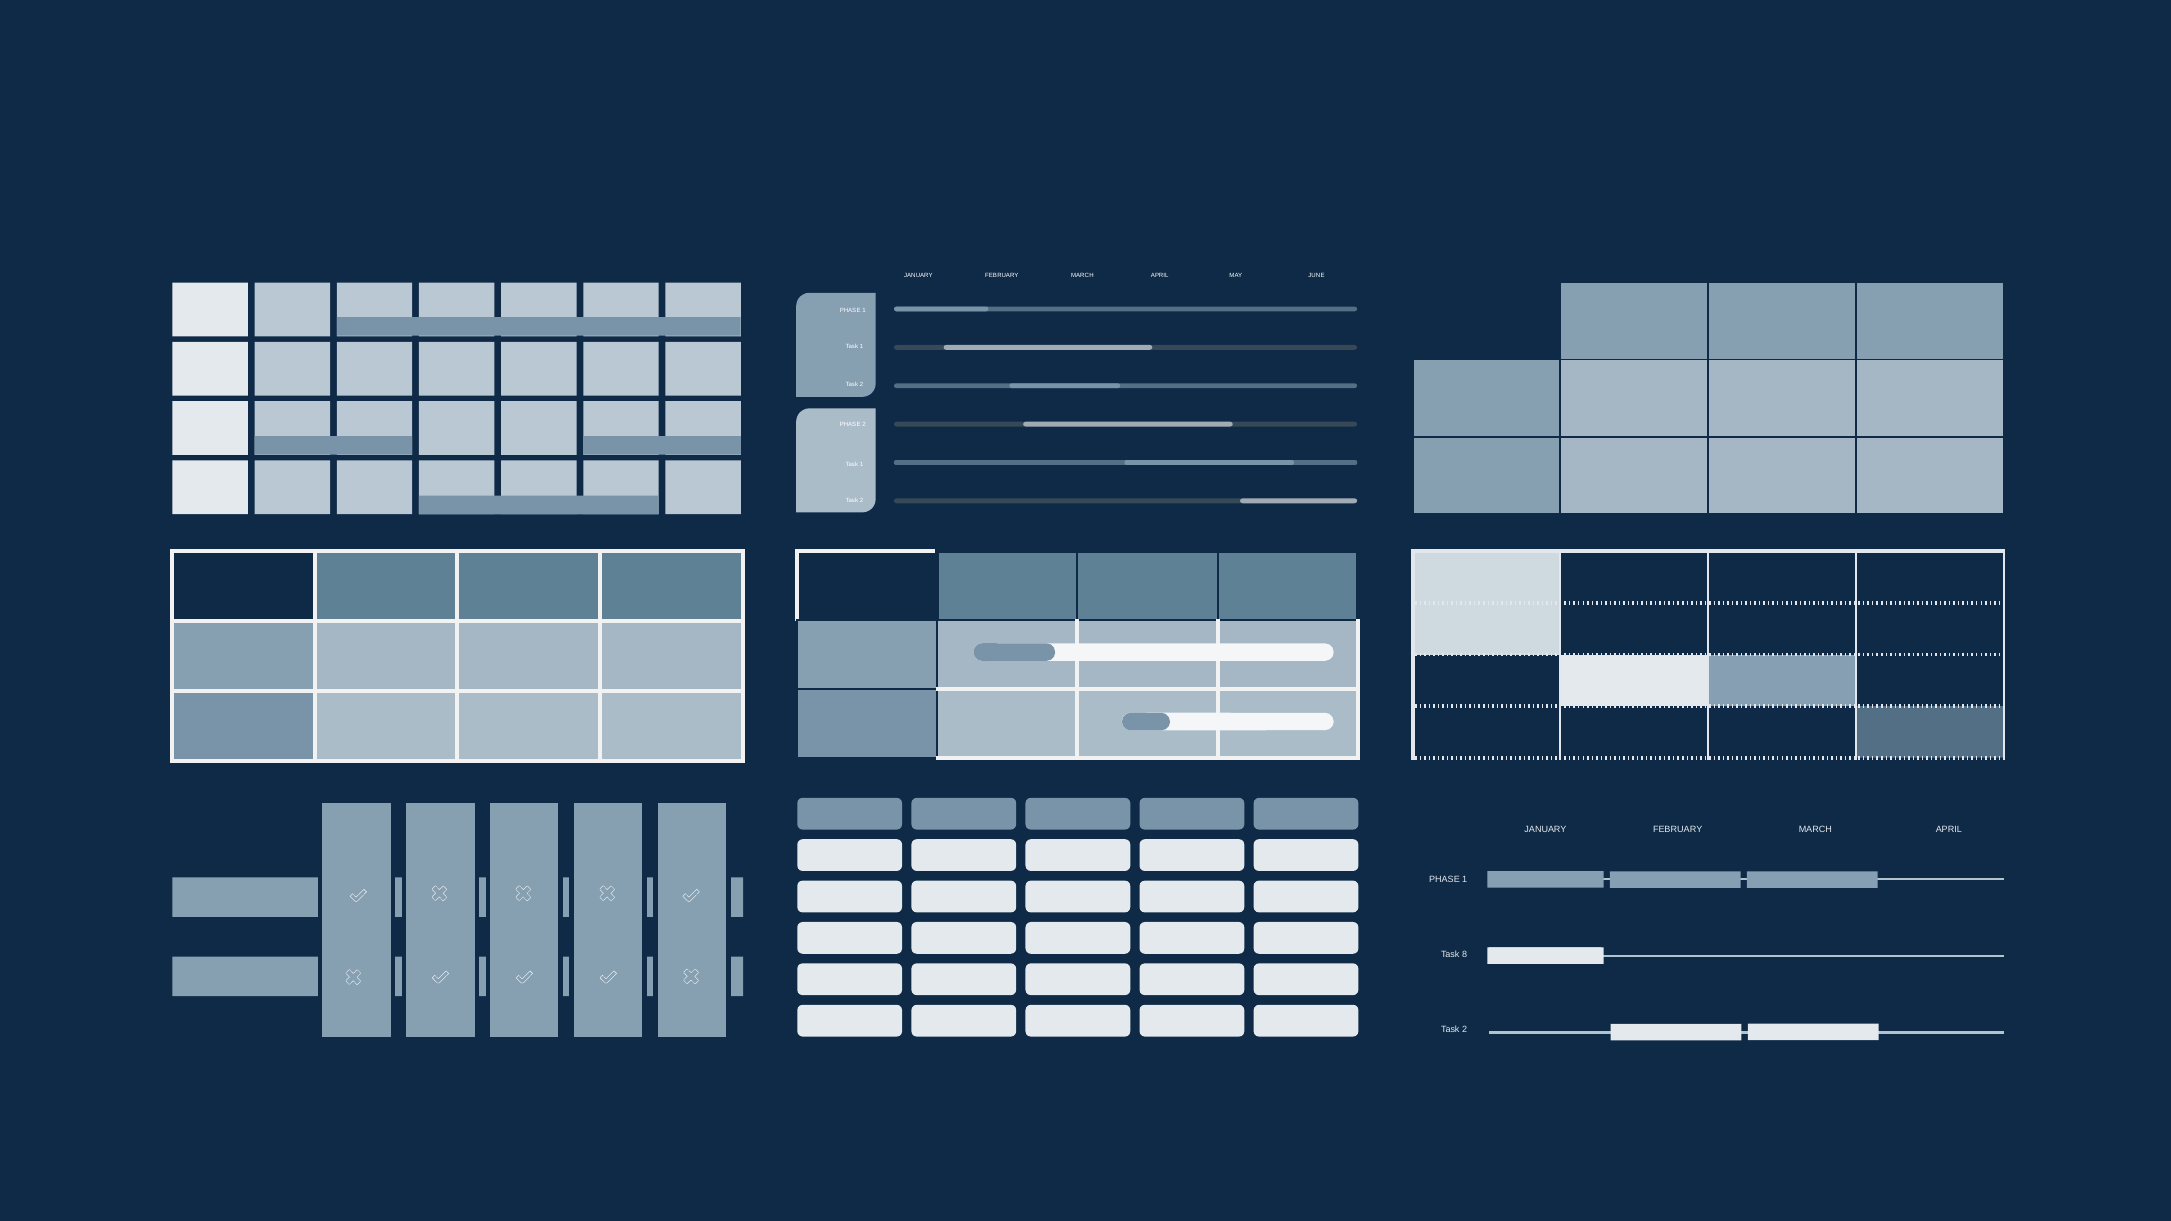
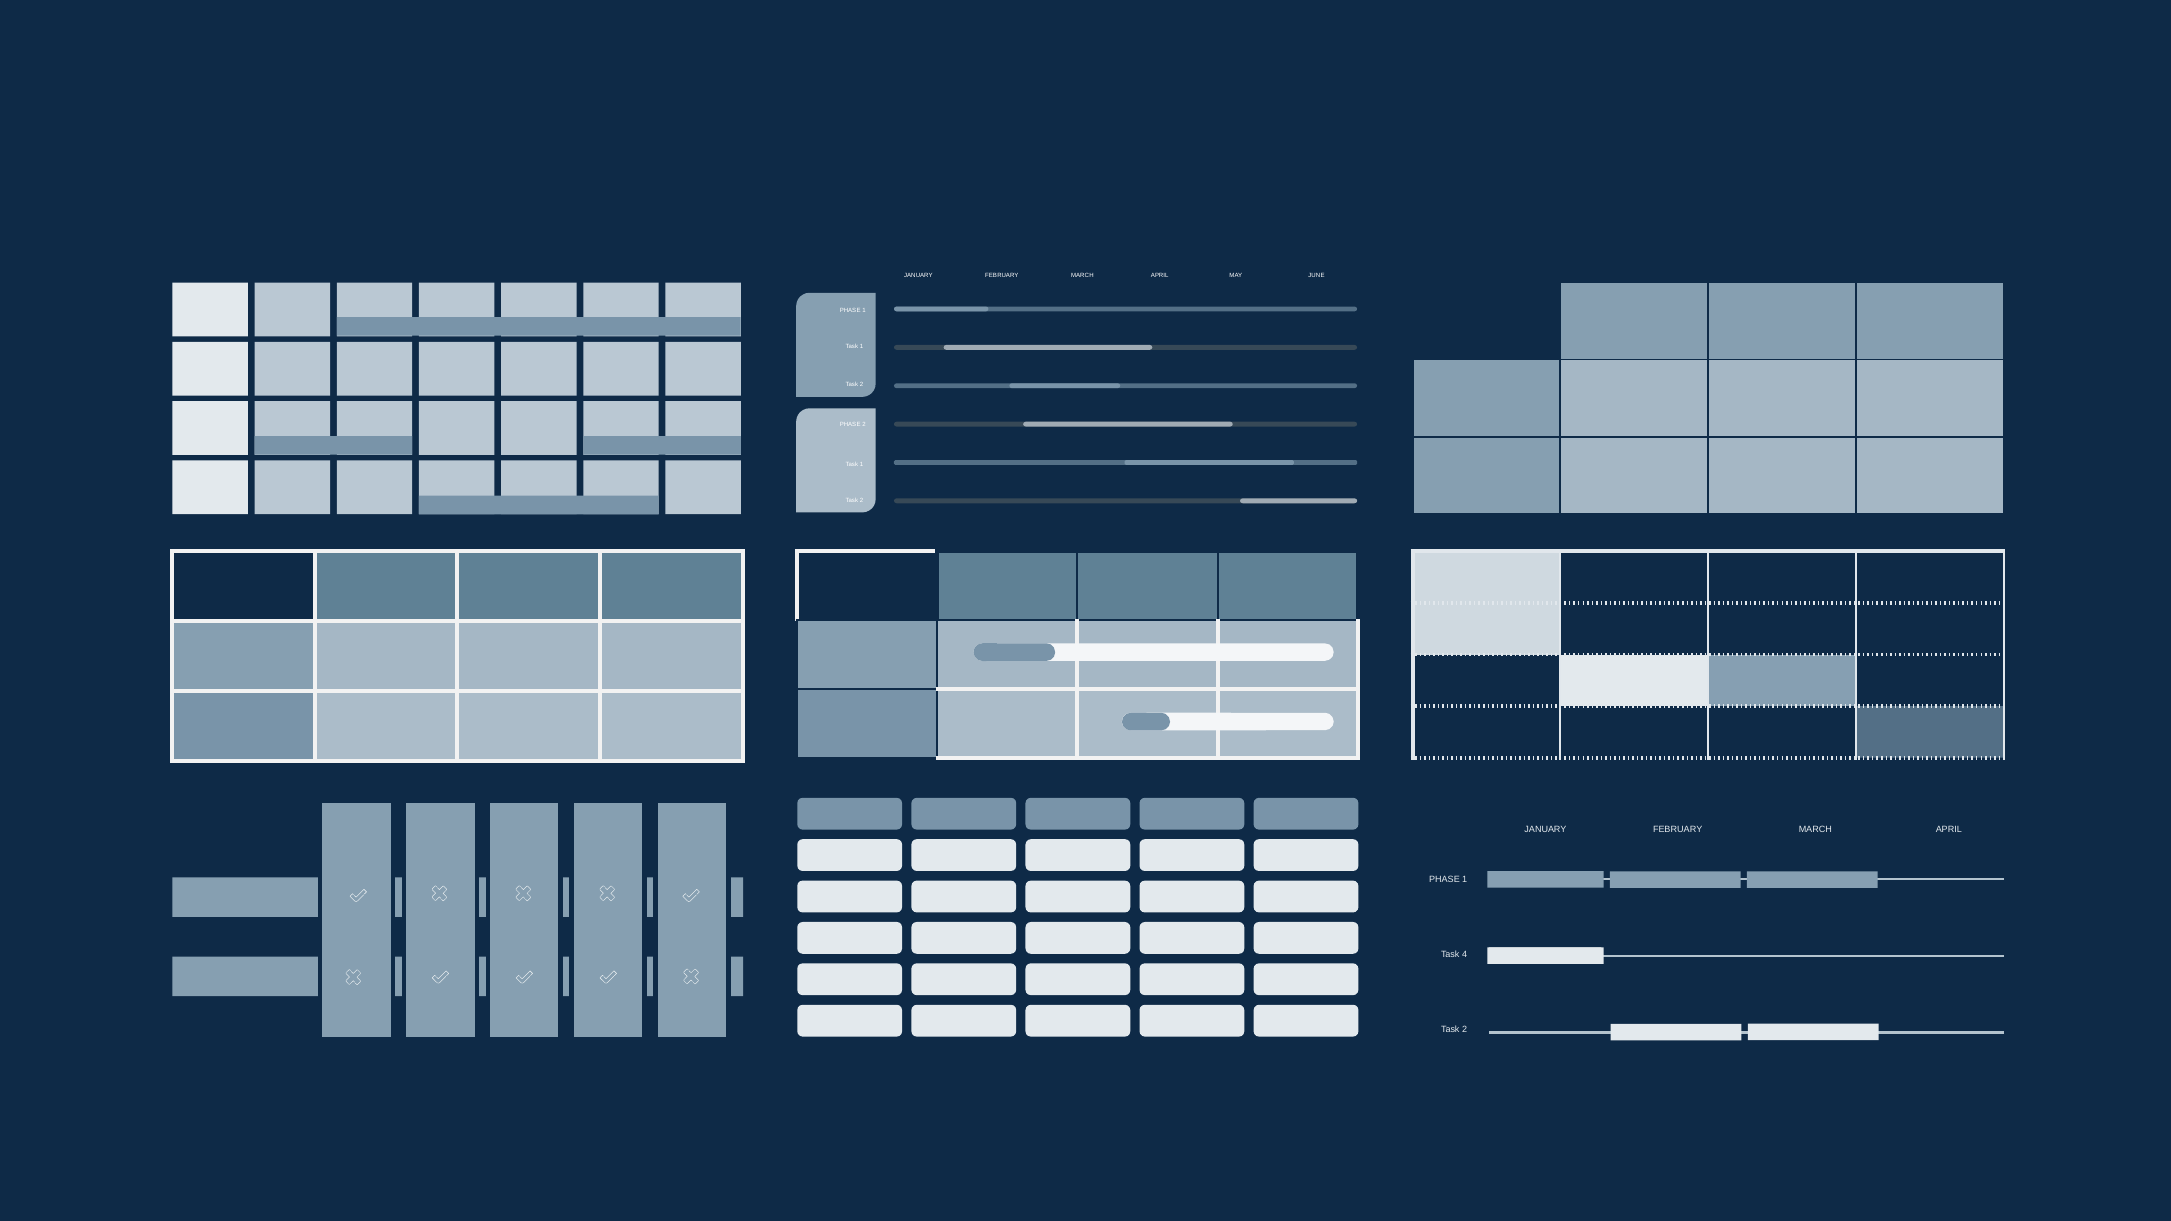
8: 8 -> 4
